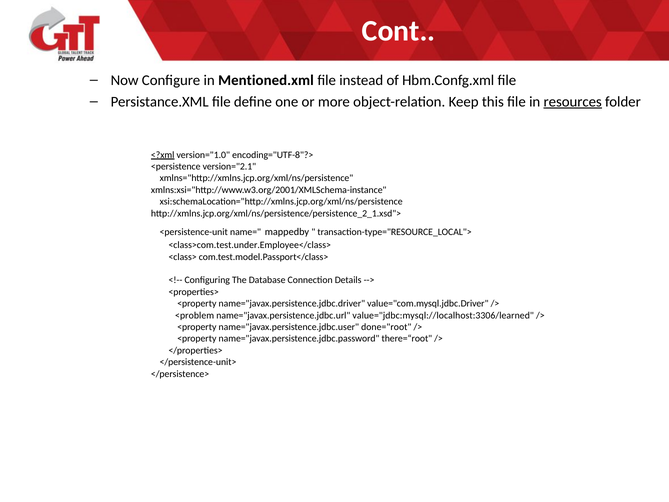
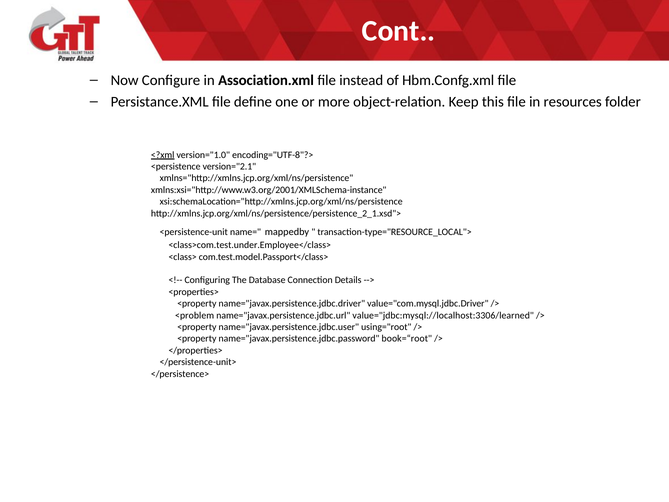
Mentioned.xml: Mentioned.xml -> Association.xml
resources underline: present -> none
done="root: done="root -> using="root
there=“root: there=“root -> book=“root
